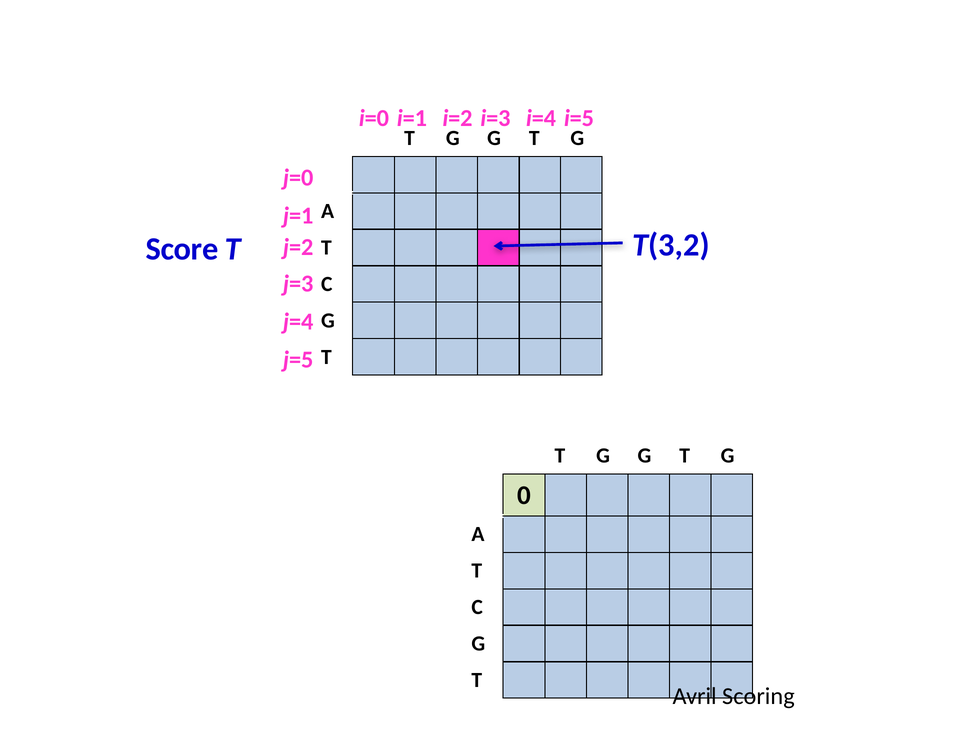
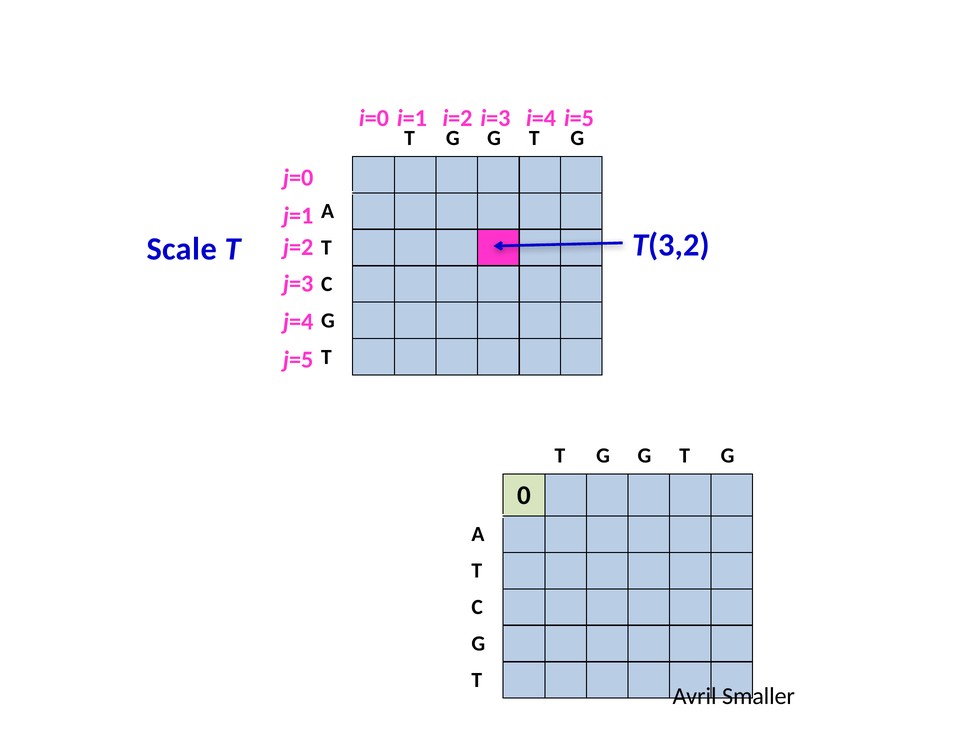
Score: Score -> Scale
Scoring: Scoring -> Smaller
